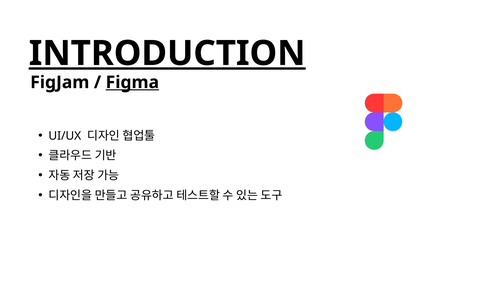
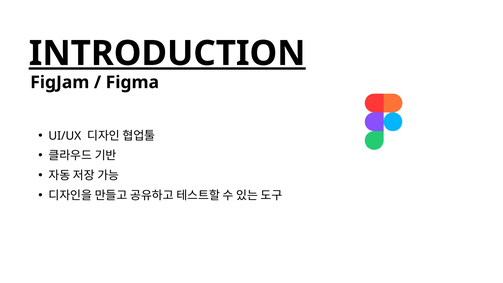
Figma underline: present -> none
